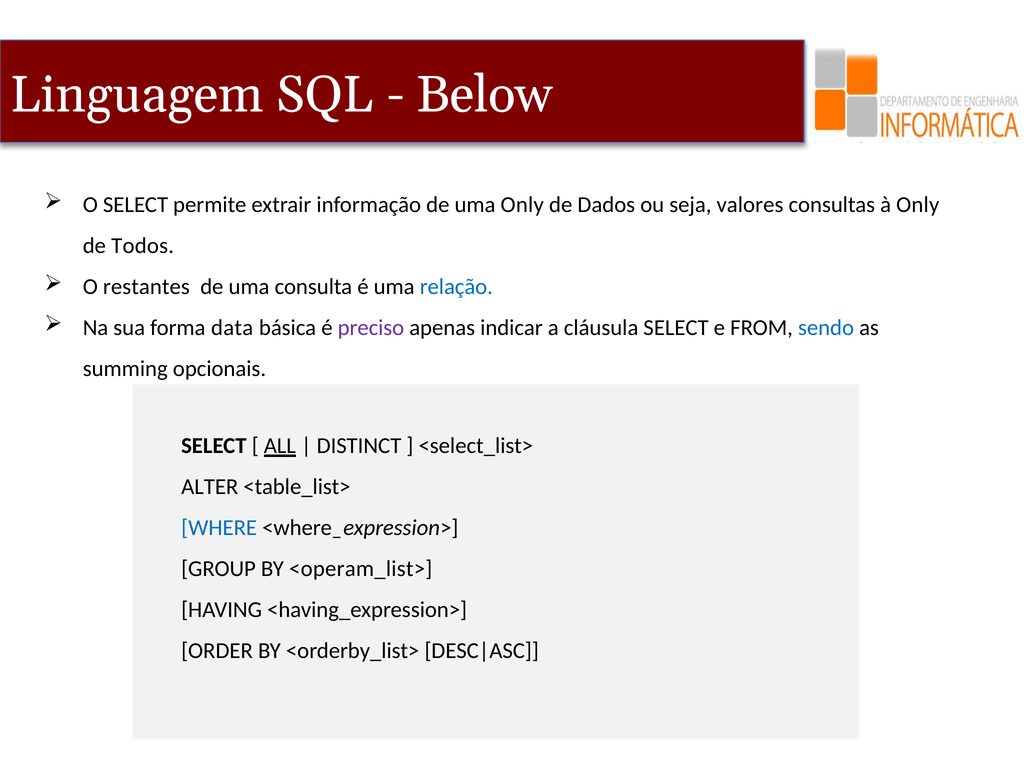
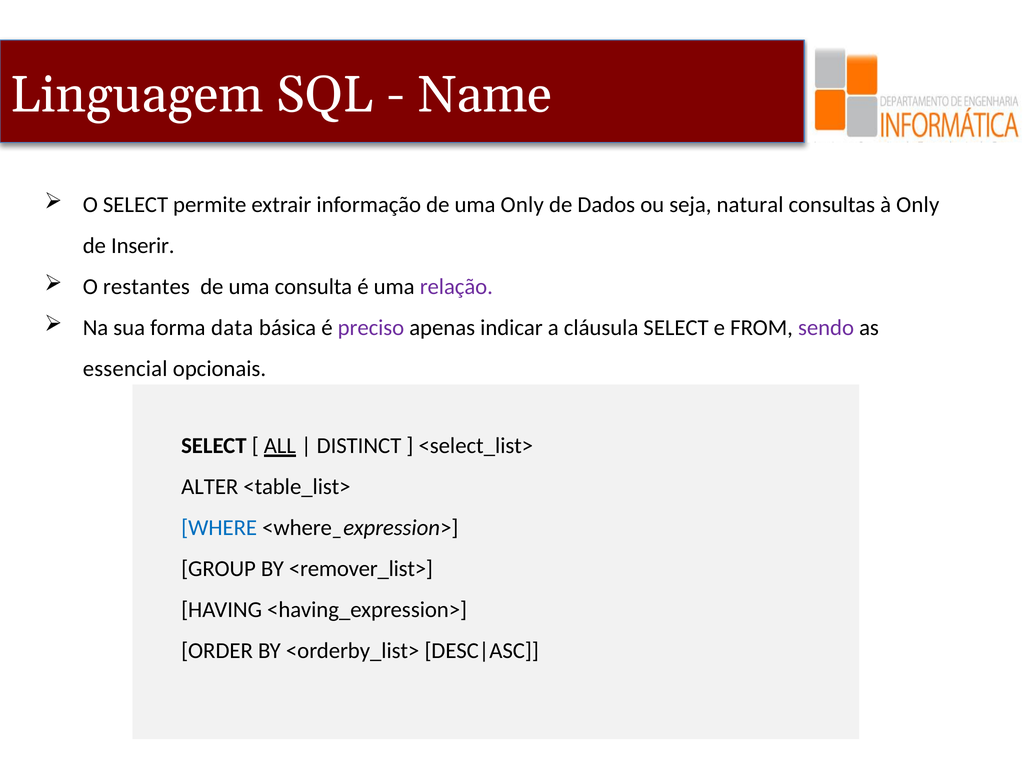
Below: Below -> Name
valores: valores -> natural
Todos: Todos -> Inserir
relação colour: blue -> purple
sendo colour: blue -> purple
summing: summing -> essencial
<operam_list>: <operam_list> -> <remover_list>
